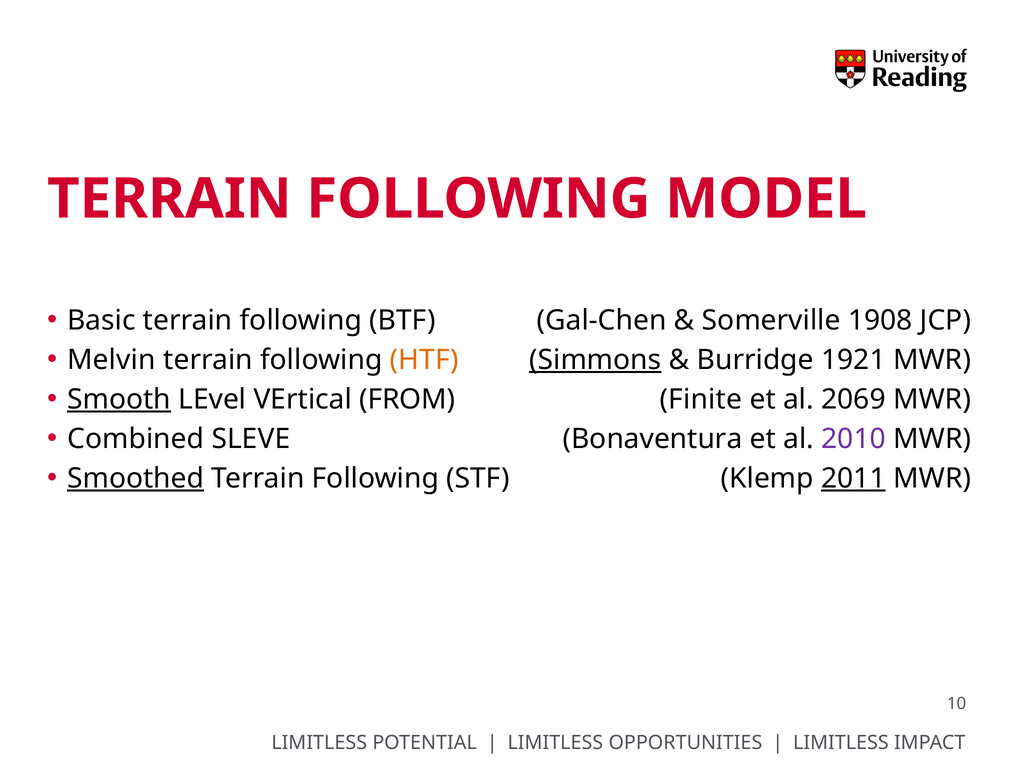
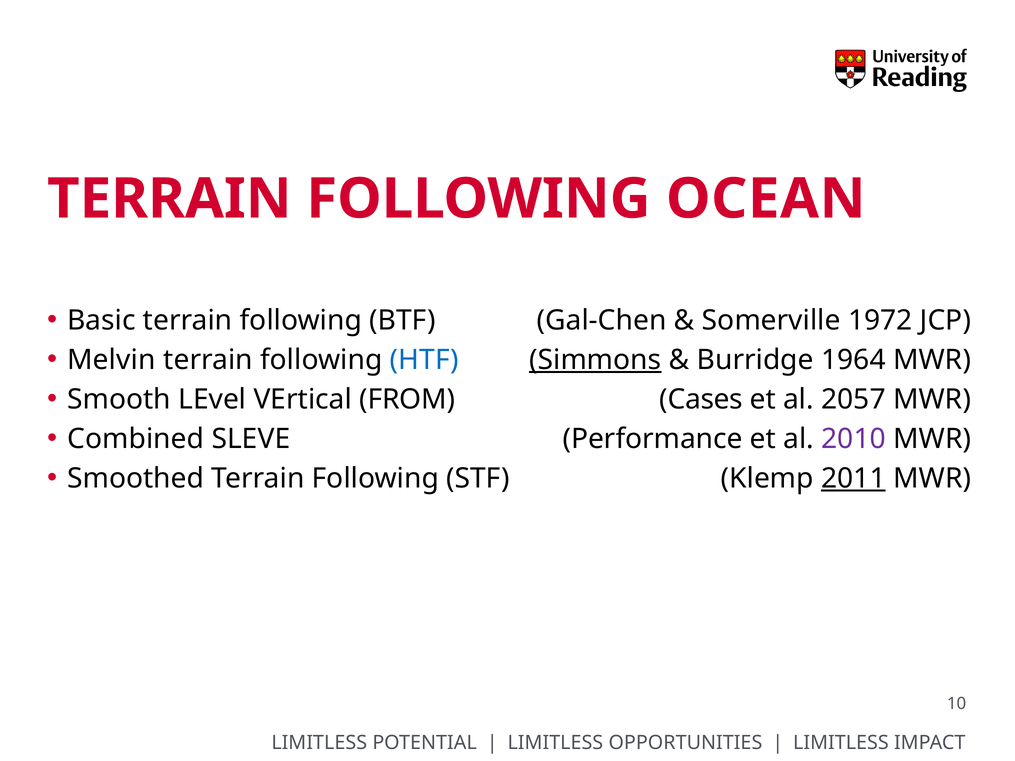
MODEL: MODEL -> OCEAN
1908: 1908 -> 1972
HTF colour: orange -> blue
1921: 1921 -> 1964
Smooth underline: present -> none
Finite: Finite -> Cases
2069: 2069 -> 2057
Bonaventura: Bonaventura -> Performance
Smoothed underline: present -> none
